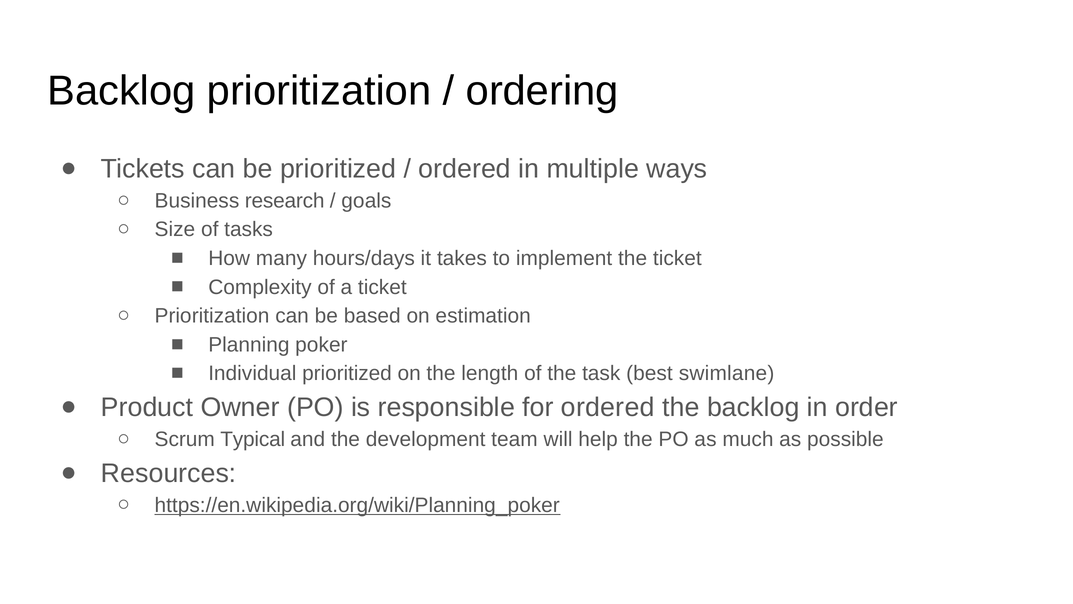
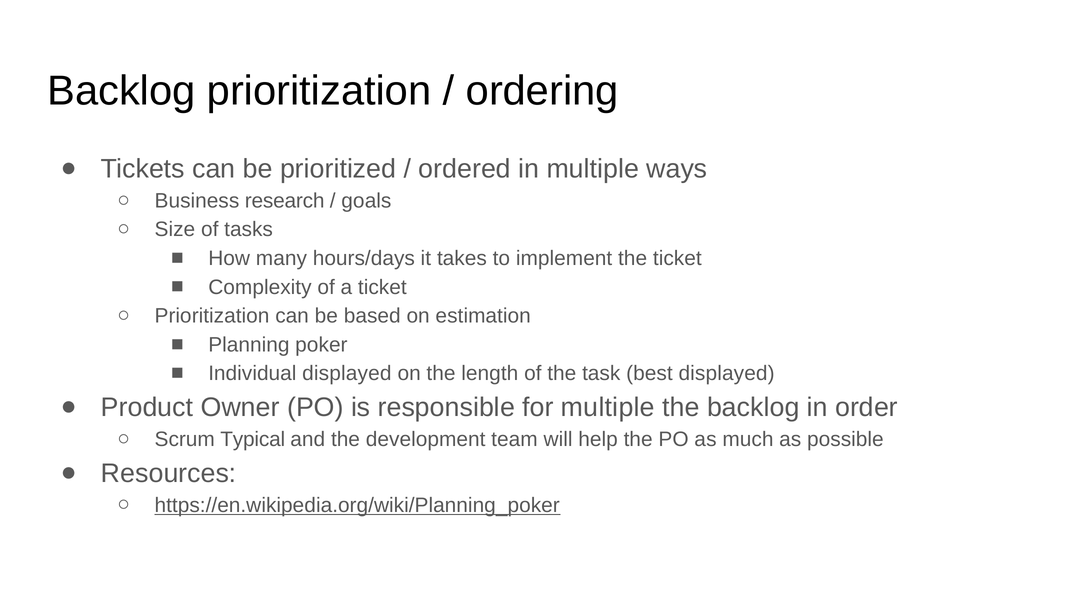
Individual prioritized: prioritized -> displayed
best swimlane: swimlane -> displayed
for ordered: ordered -> multiple
